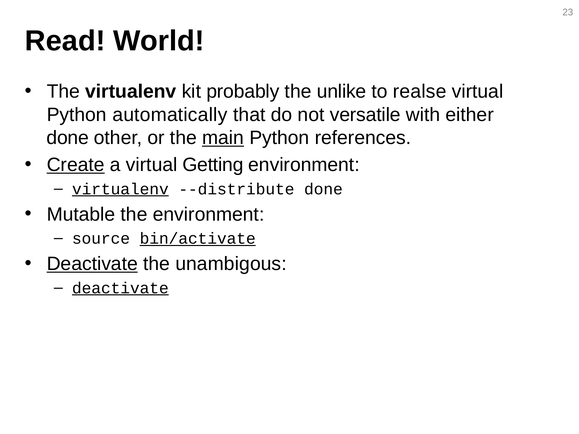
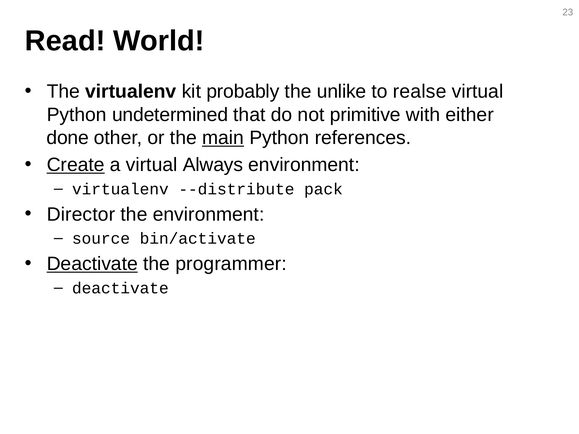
automatically: automatically -> undetermined
versatile: versatile -> primitive
Getting: Getting -> Always
virtualenv at (120, 189) underline: present -> none
--distribute done: done -> pack
Mutable: Mutable -> Director
bin/activate underline: present -> none
unambigous: unambigous -> programmer
deactivate at (120, 288) underline: present -> none
